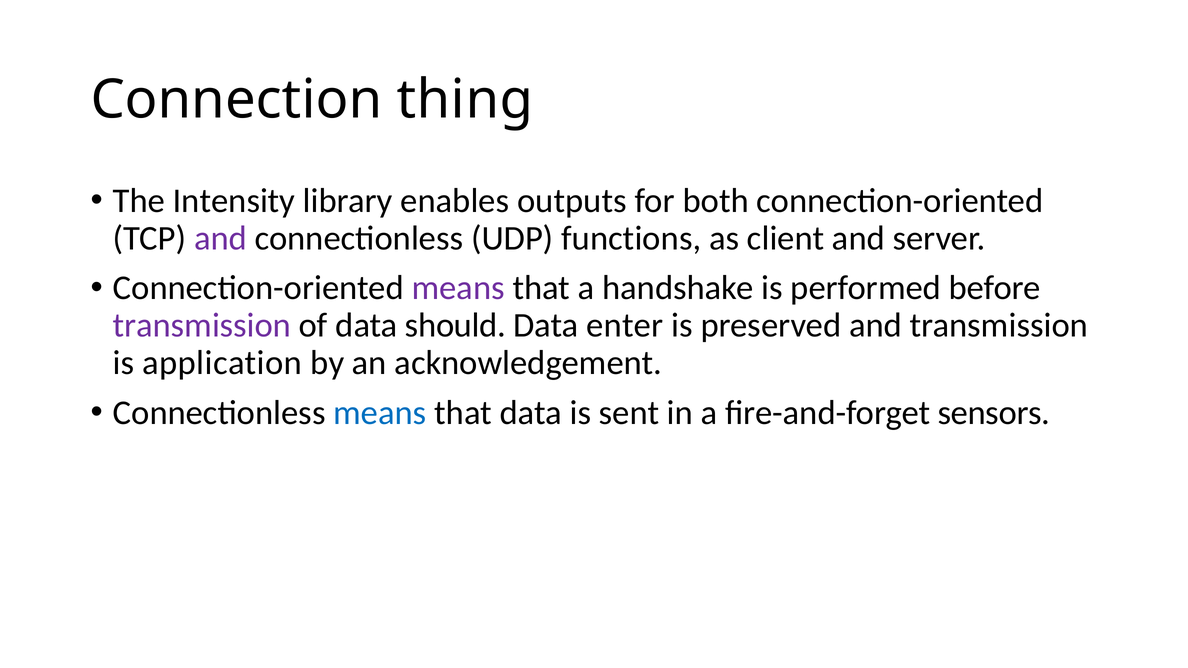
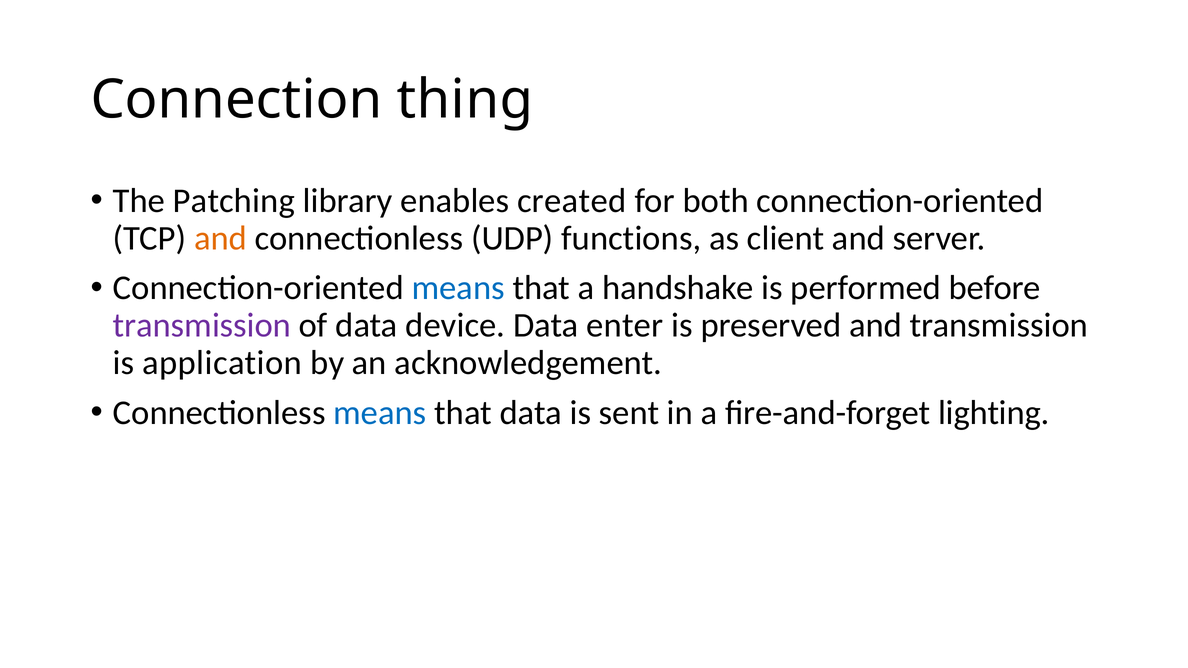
Intensity: Intensity -> Patching
outputs: outputs -> created
and at (221, 238) colour: purple -> orange
means at (458, 288) colour: purple -> blue
should: should -> device
sensors: sensors -> lighting
